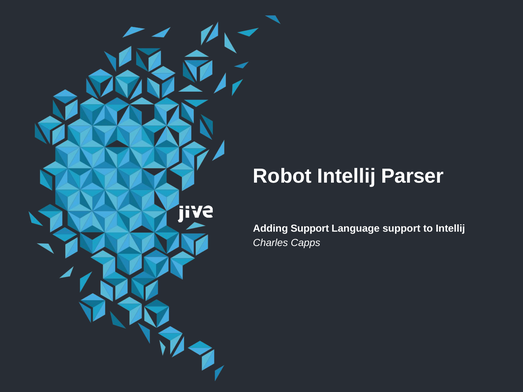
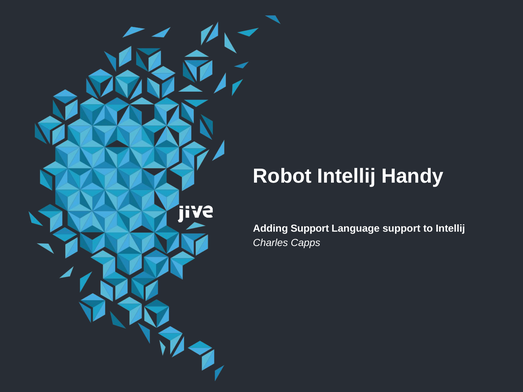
Parser: Parser -> Handy
